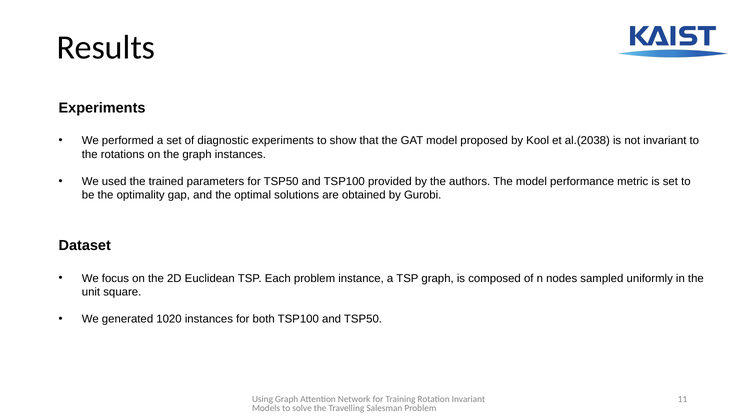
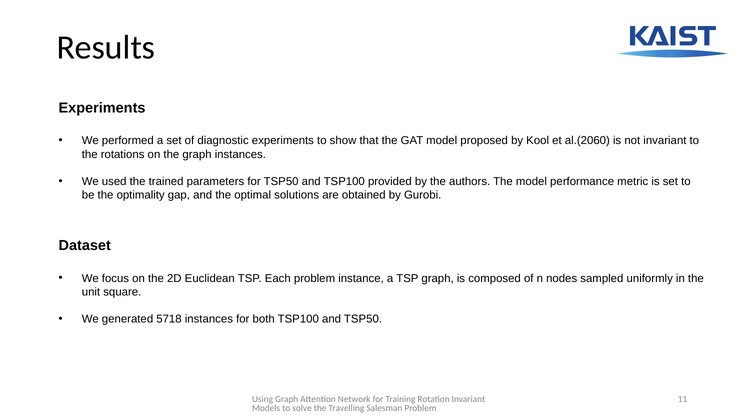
al.(2038: al.(2038 -> al.(2060
1020: 1020 -> 5718
